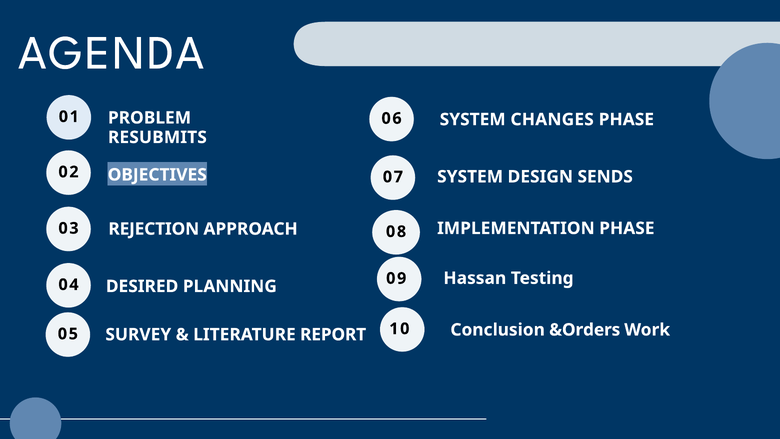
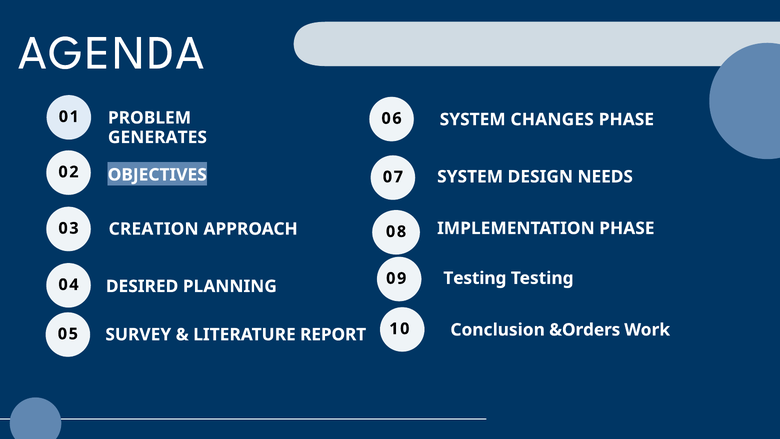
RESUBMITS: RESUBMITS -> GENERATES
SENDS: SENDS -> NEEDS
REJECTION: REJECTION -> CREATION
09 Hassan: Hassan -> Testing
